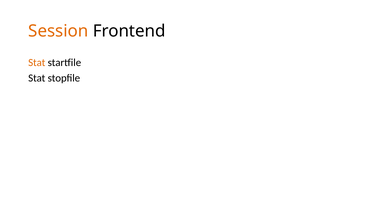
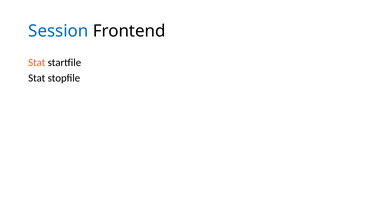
Session colour: orange -> blue
